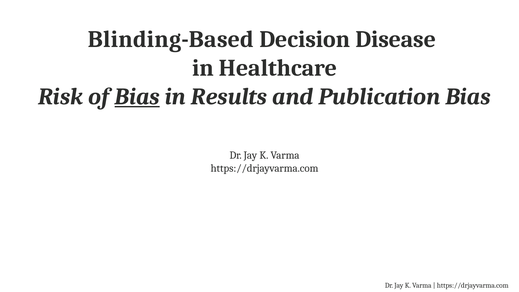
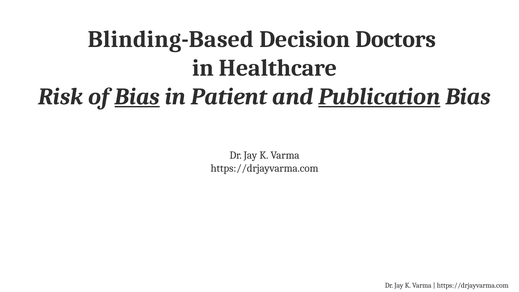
Disease: Disease -> Doctors
Results: Results -> Patient
Publication underline: none -> present
